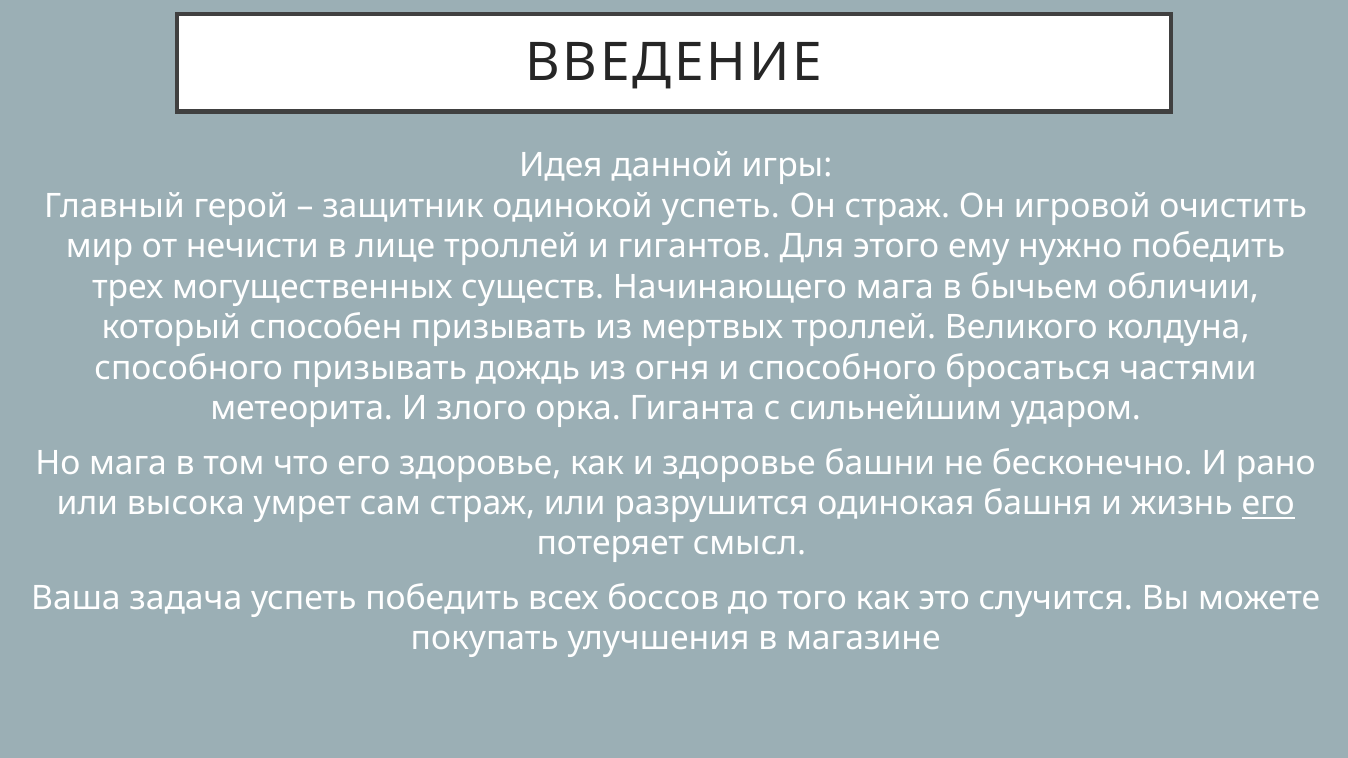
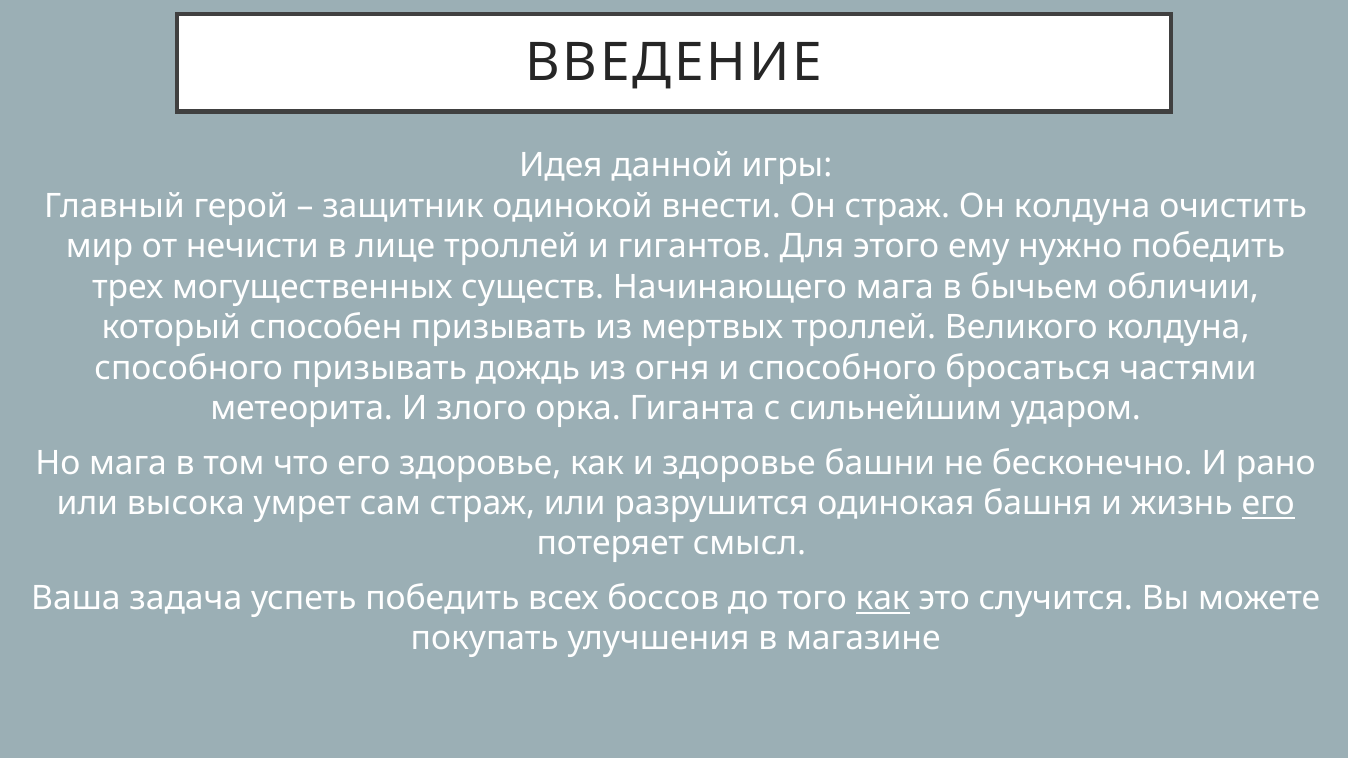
одинокой успеть: успеть -> внести
Он игровой: игровой -> колдуна
как at (883, 598) underline: none -> present
